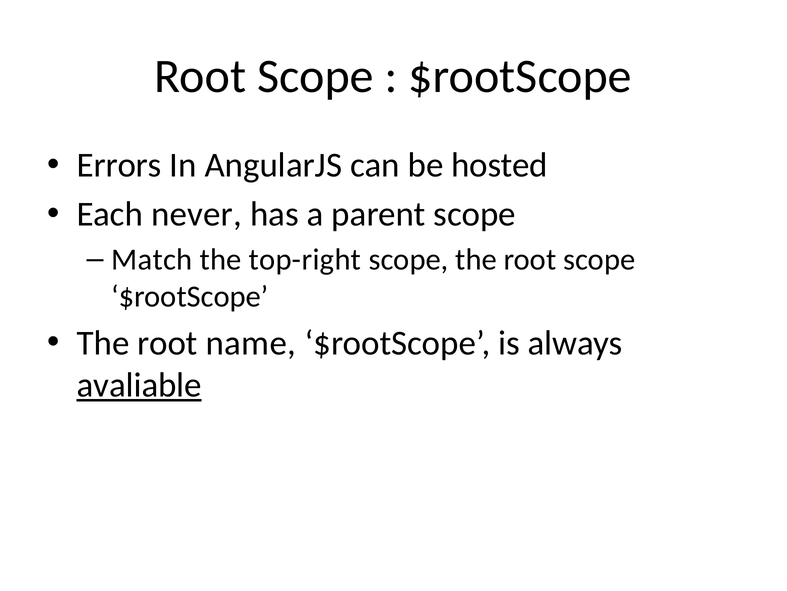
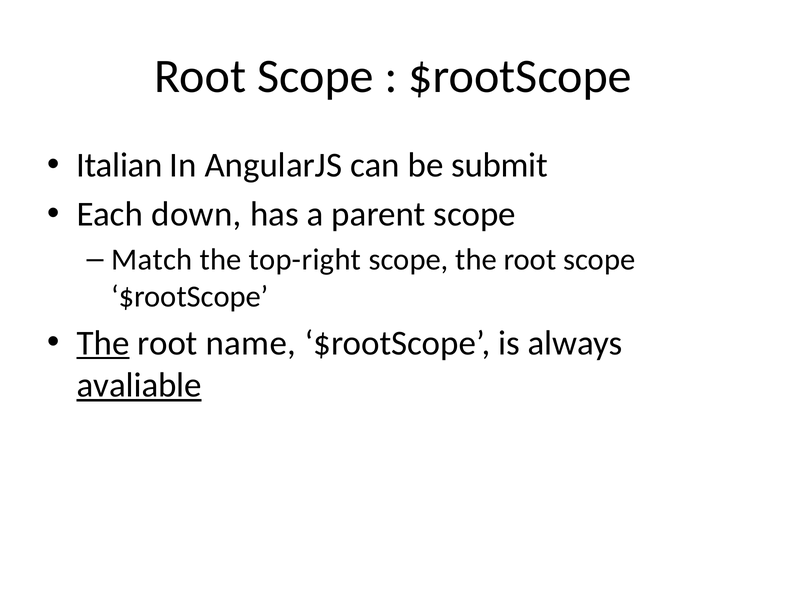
Errors: Errors -> Italian
hosted: hosted -> submit
never: never -> down
The at (103, 343) underline: none -> present
